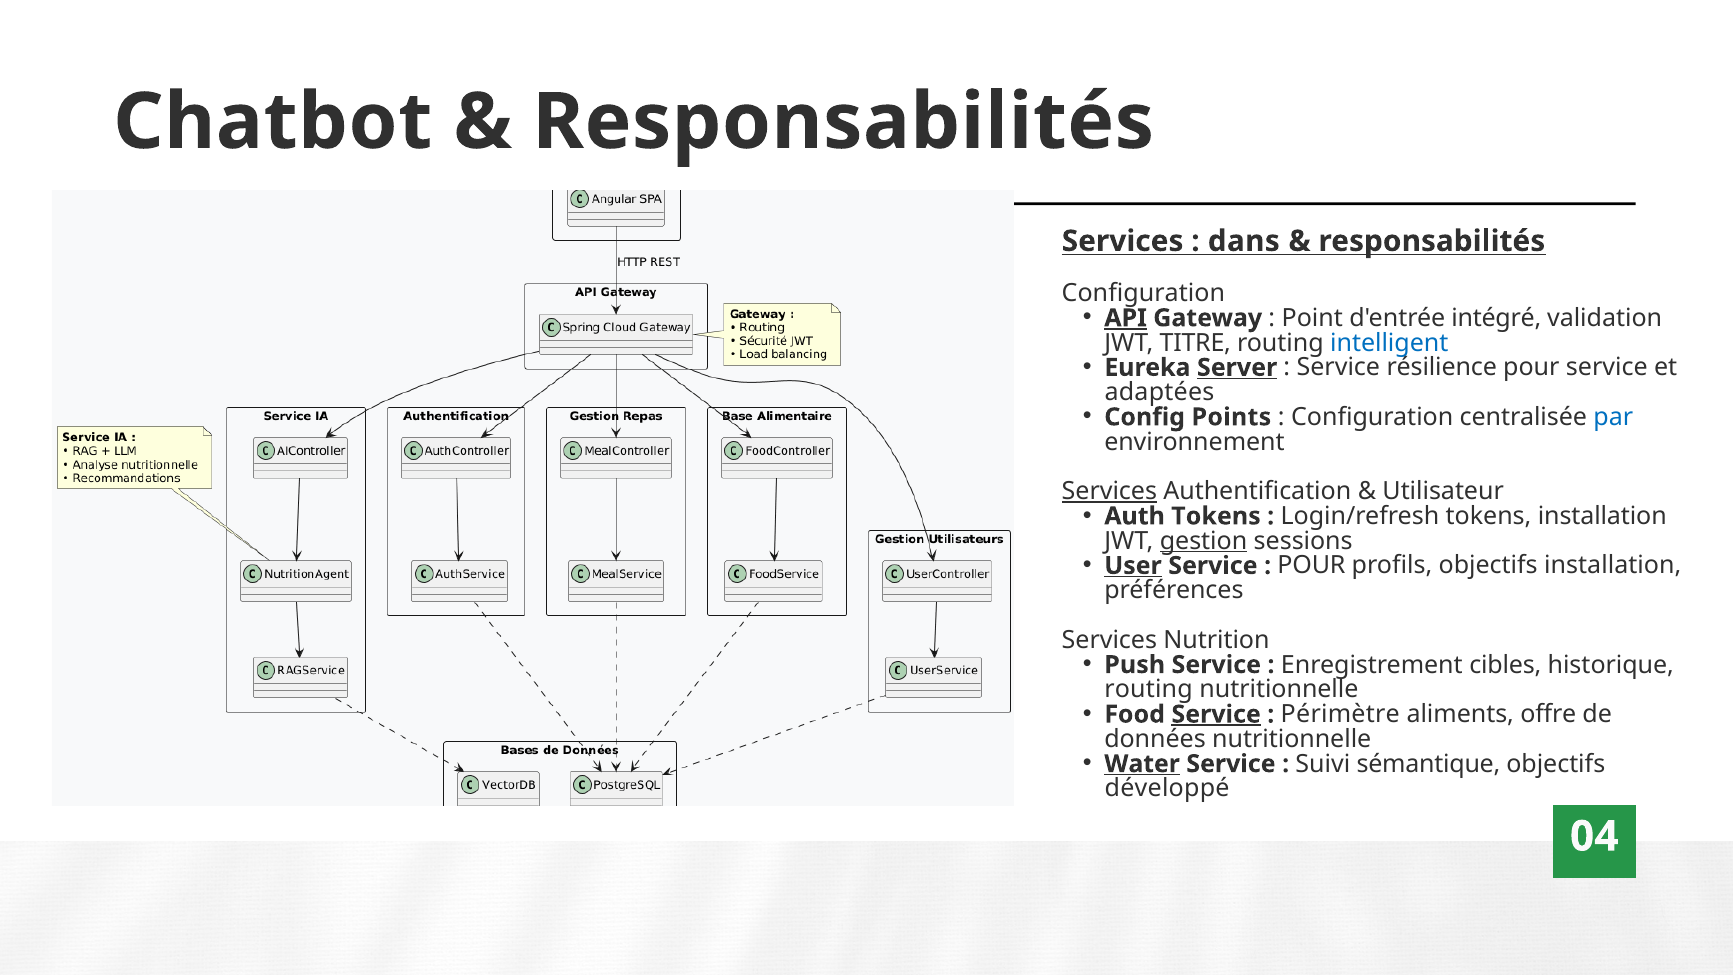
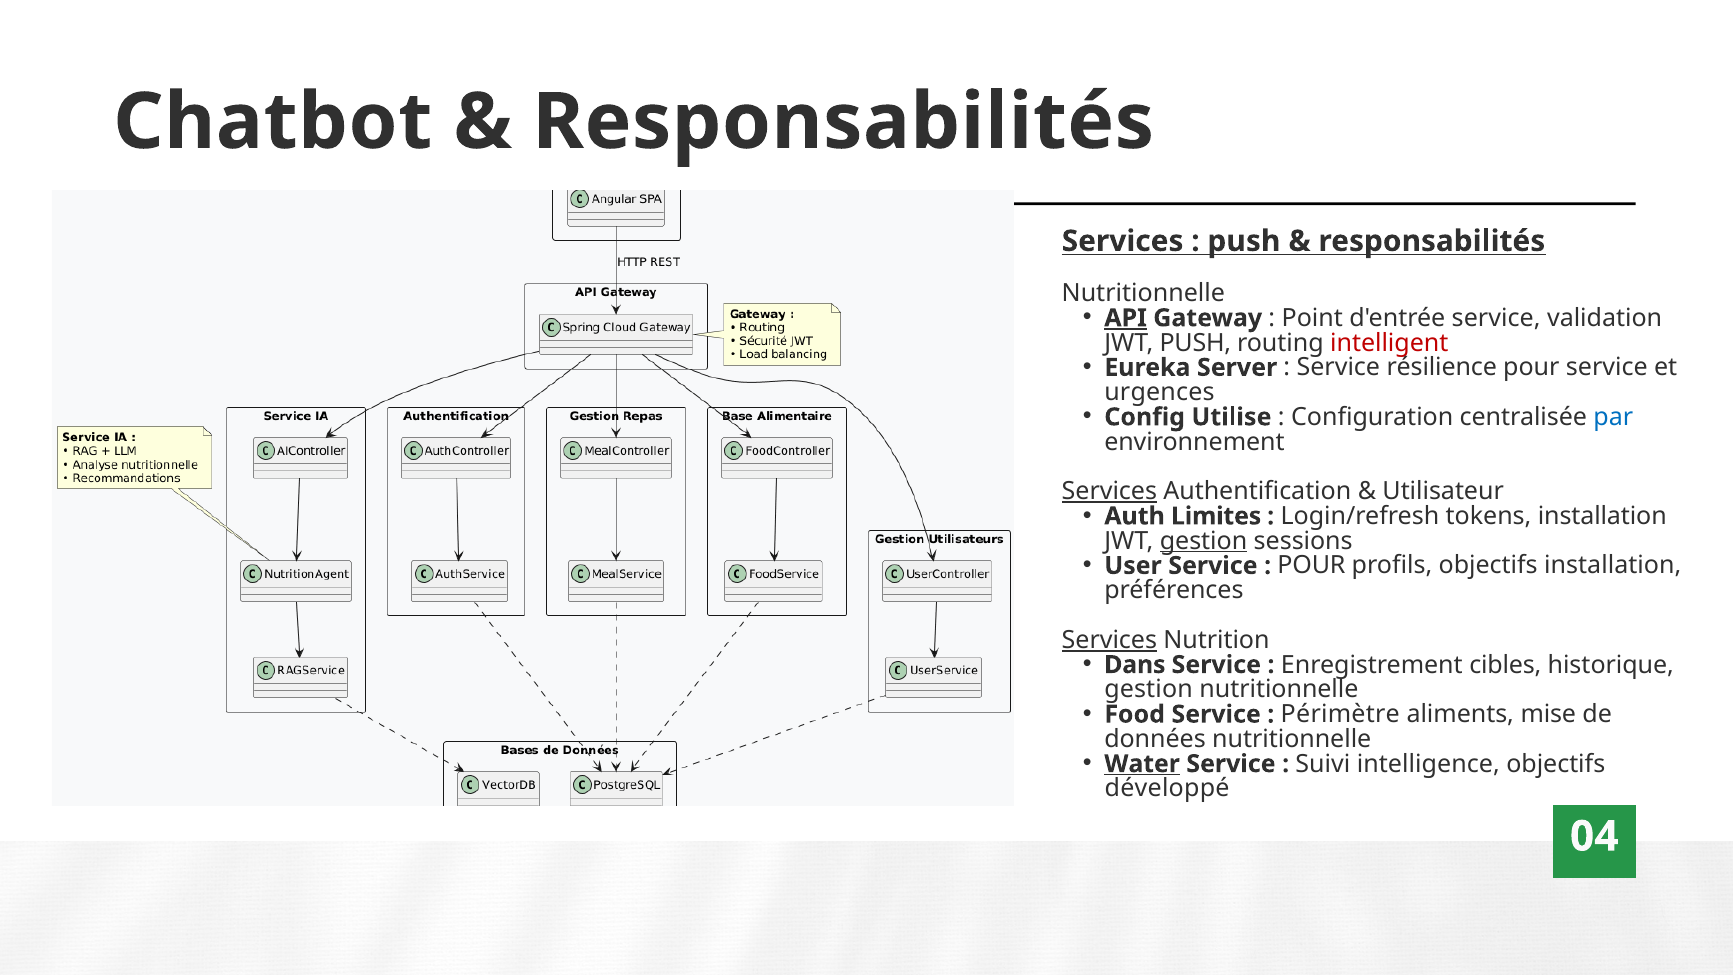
dans at (1244, 241): dans -> push
Configuration at (1143, 293): Configuration -> Nutritionnelle
d'entrée intégré: intégré -> service
JWT TITRE: TITRE -> PUSH
intelligent colour: blue -> red
Server underline: present -> none
adaptées: adaptées -> urgences
Points: Points -> Utilise
Auth Tokens: Tokens -> Limites
User underline: present -> none
Services at (1109, 640) underline: none -> present
Push: Push -> Dans
routing at (1149, 689): routing -> gestion
Service at (1216, 714) underline: present -> none
offre: offre -> mise
sémantique: sémantique -> intelligence
